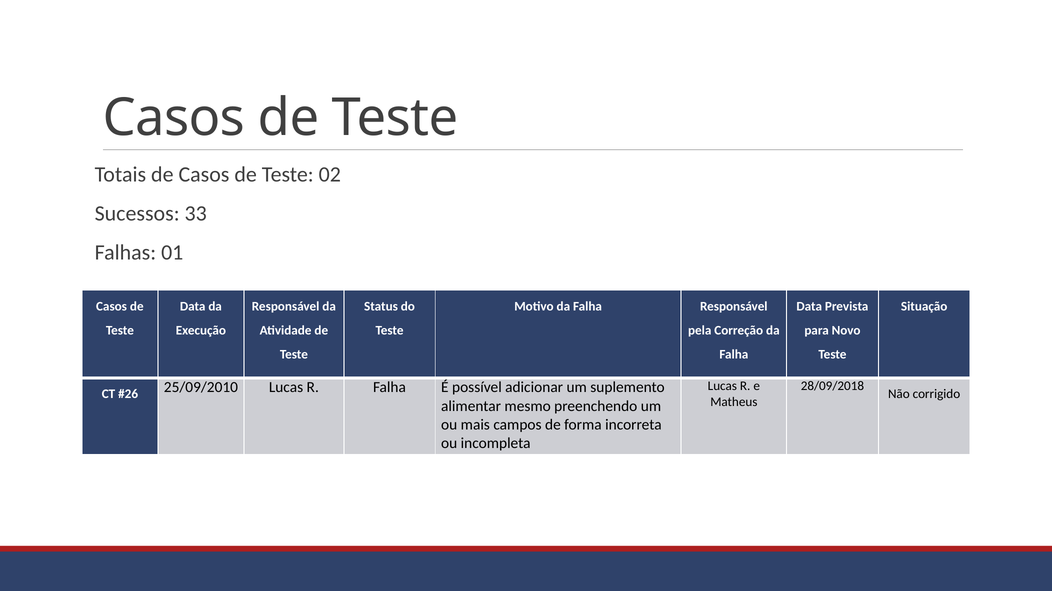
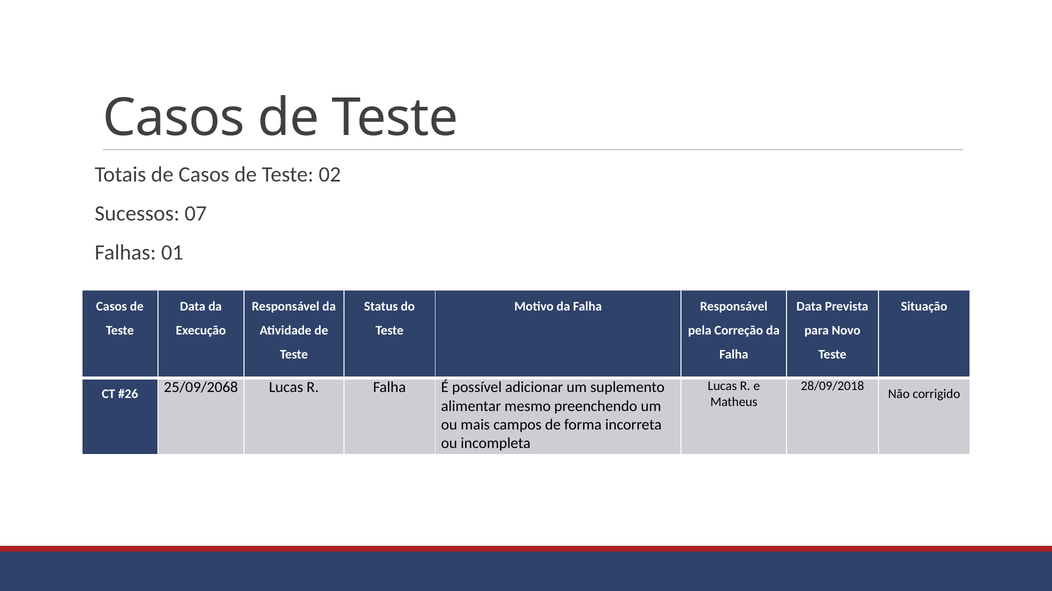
33: 33 -> 07
25/09/2010: 25/09/2010 -> 25/09/2068
